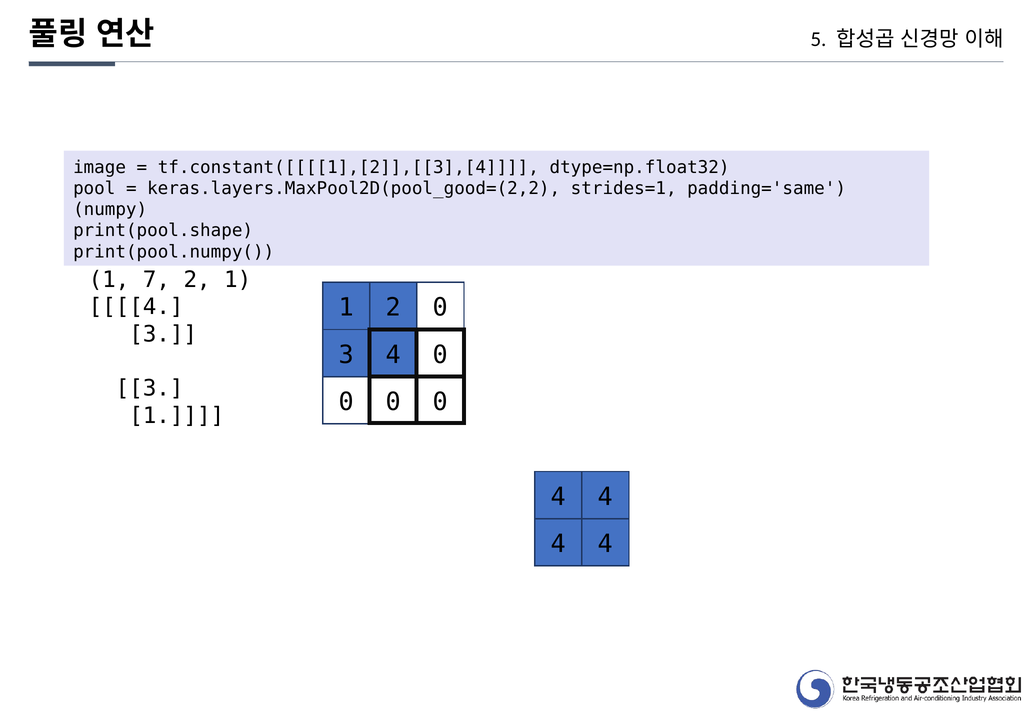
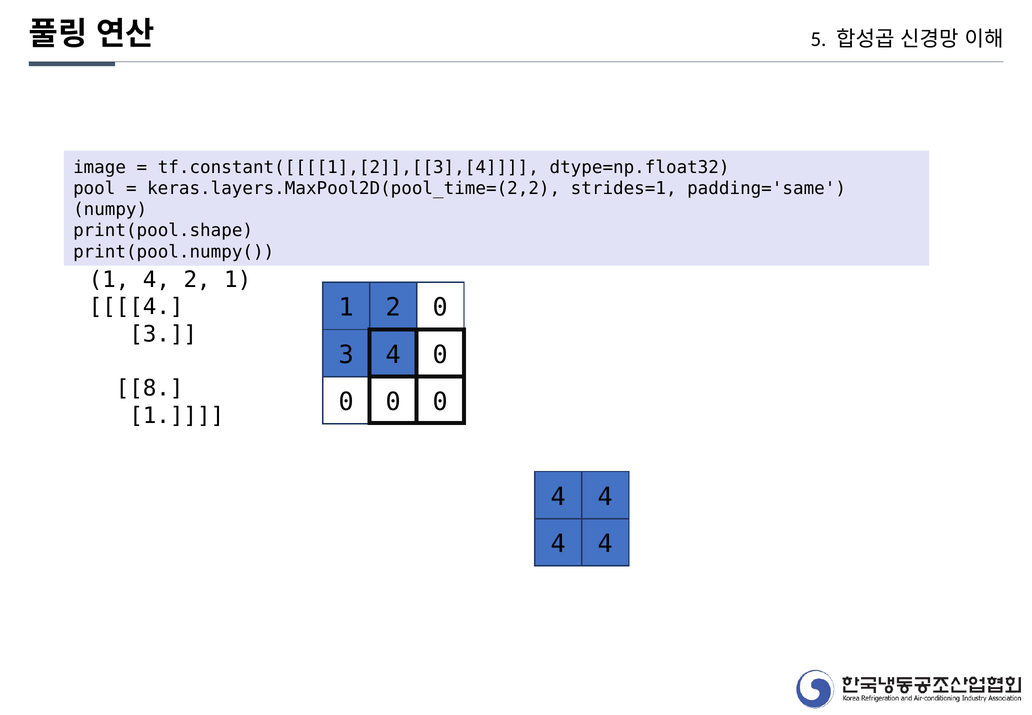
keras.layers.MaxPool2D(pool_good=(2,2: keras.layers.MaxPool2D(pool_good=(2,2 -> keras.layers.MaxPool2D(pool_time=(2,2
7 at (156, 279): 7 -> 4
3 at (150, 388): 3 -> 8
